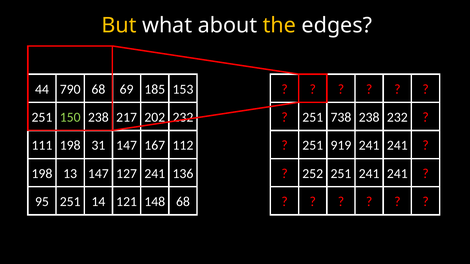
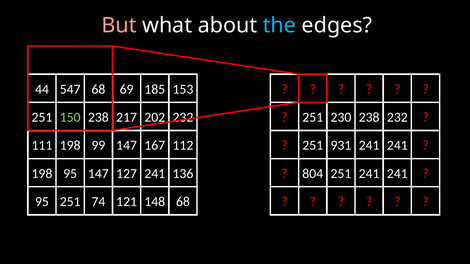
But colour: yellow -> pink
the colour: yellow -> light blue
790: 790 -> 547
738: 738 -> 230
31: 31 -> 99
919: 919 -> 931
198 13: 13 -> 95
252: 252 -> 804
14: 14 -> 74
